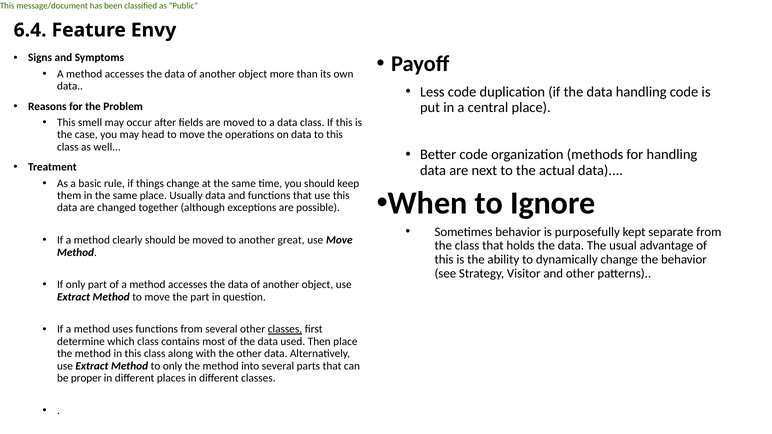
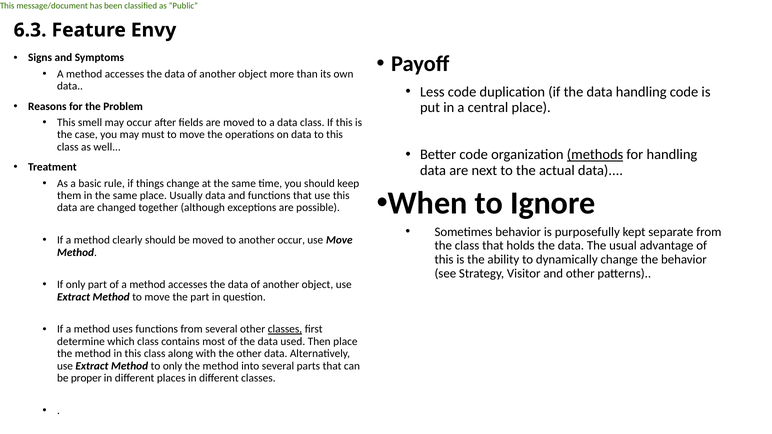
6.4: 6.4 -> 6.3
head: head -> must
methods underline: none -> present
another great: great -> occur
